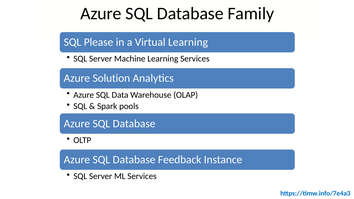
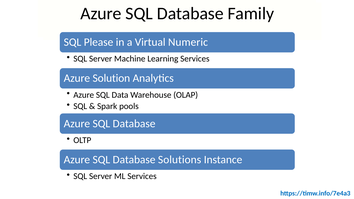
Virtual Learning: Learning -> Numeric
Feedback: Feedback -> Solutions
